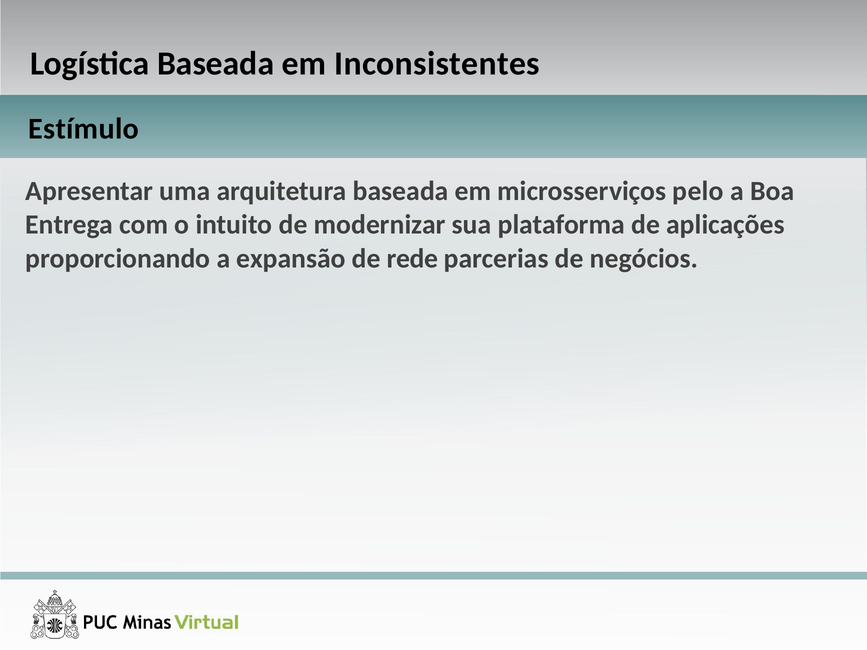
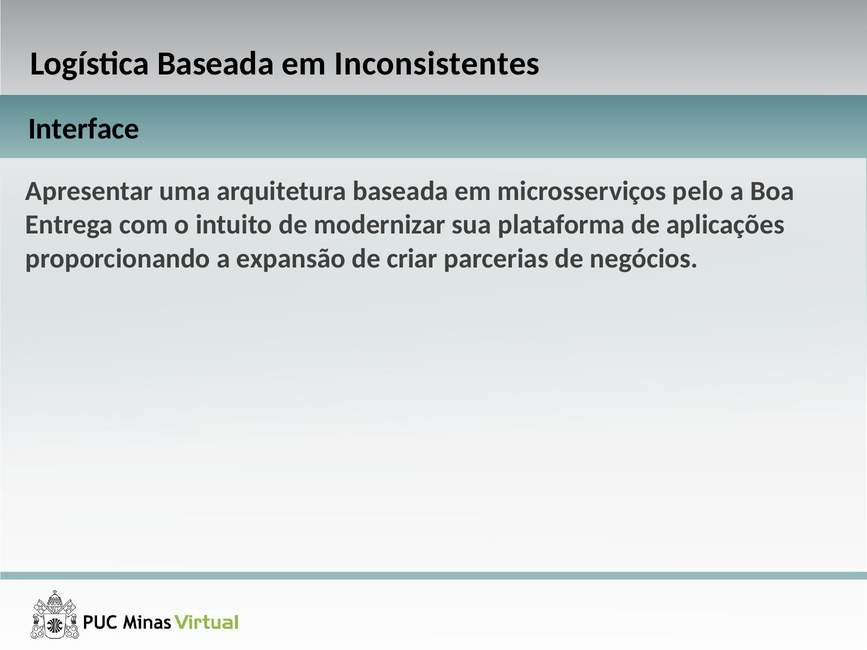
Estímulo: Estímulo -> Interface
rede: rede -> criar
